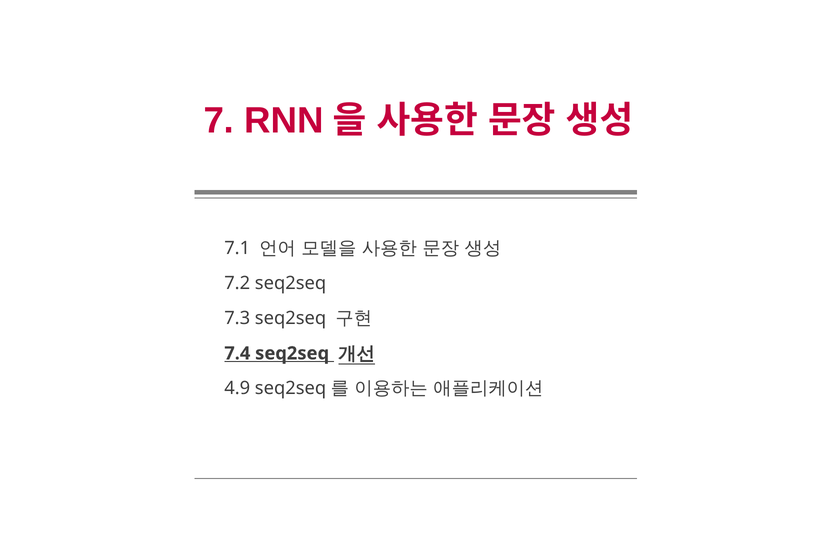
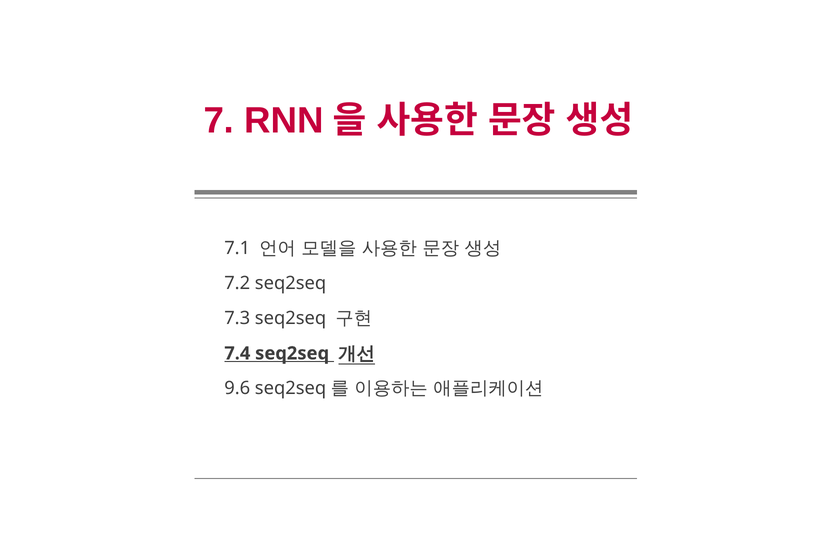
4.9: 4.9 -> 9.6
